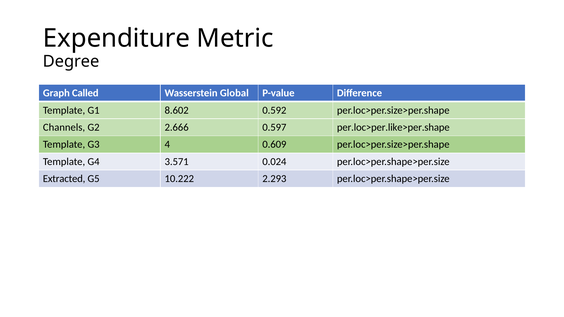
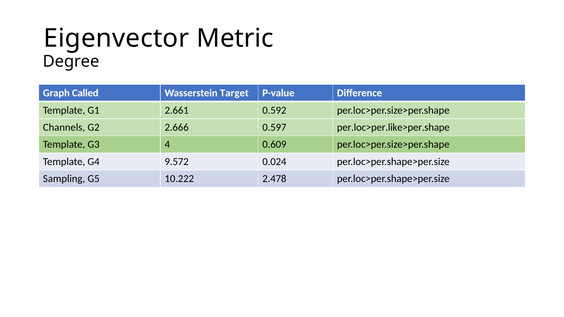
Expenditure: Expenditure -> Eigenvector
Global: Global -> Target
8.602: 8.602 -> 2.661
3.571: 3.571 -> 9.572
Extracted: Extracted -> Sampling
2.293: 2.293 -> 2.478
